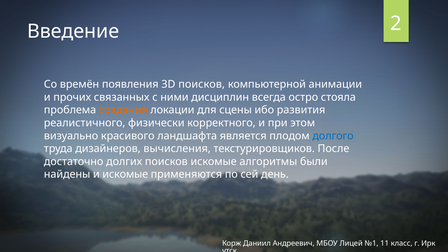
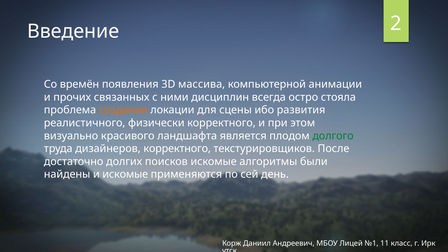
3D поисков: поисков -> массива
долгого colour: blue -> green
дизайнеров вычисления: вычисления -> корректного
